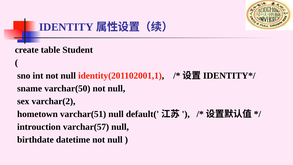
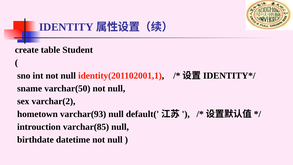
varchar(51: varchar(51 -> varchar(93
varchar(57: varchar(57 -> varchar(85
